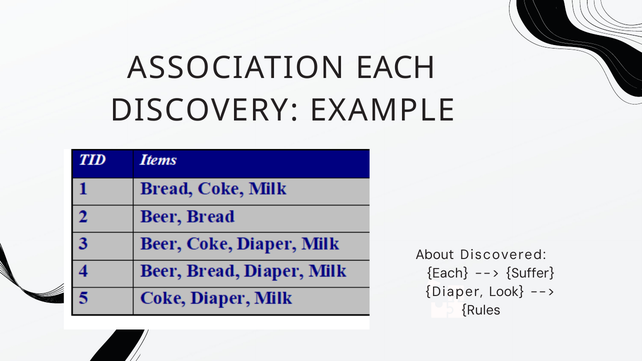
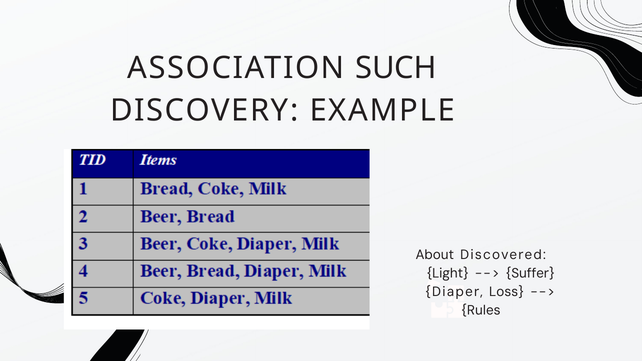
ASSOCIATION EACH: EACH -> SUCH
Each at (448, 273): Each -> Light
Look: Look -> Loss
